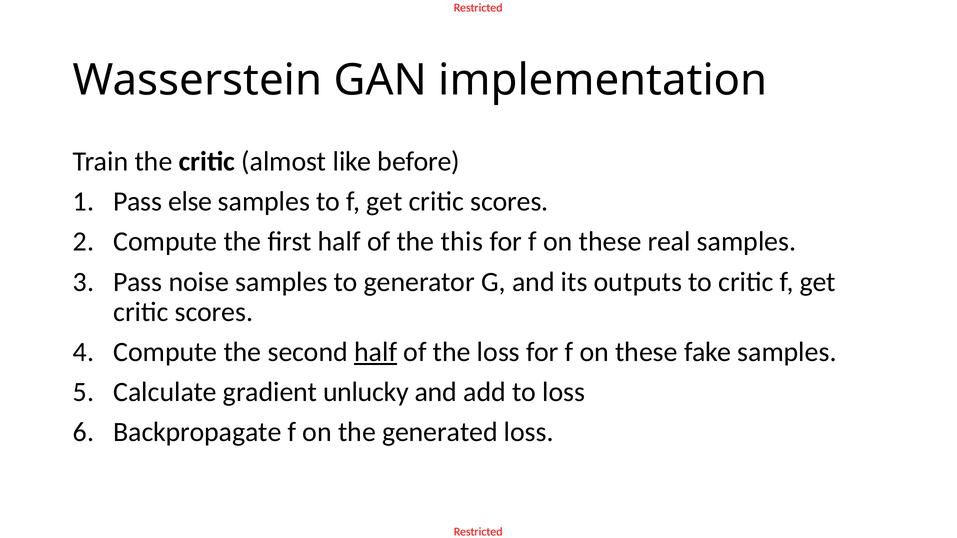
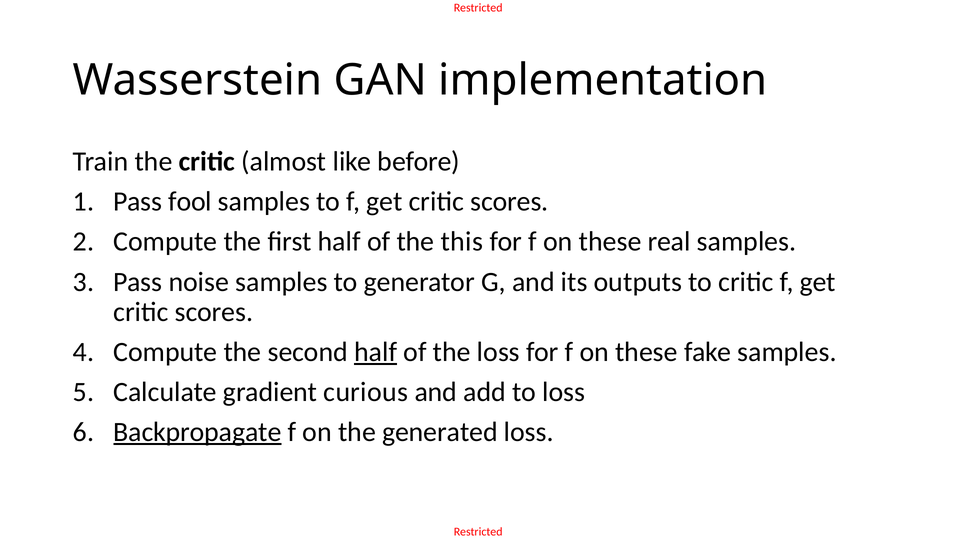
else: else -> fool
unlucky: unlucky -> curious
Backpropagate underline: none -> present
